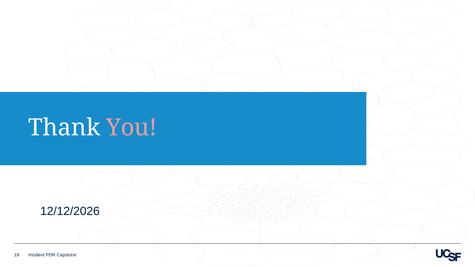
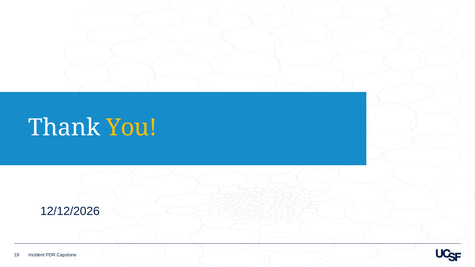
You colour: pink -> yellow
